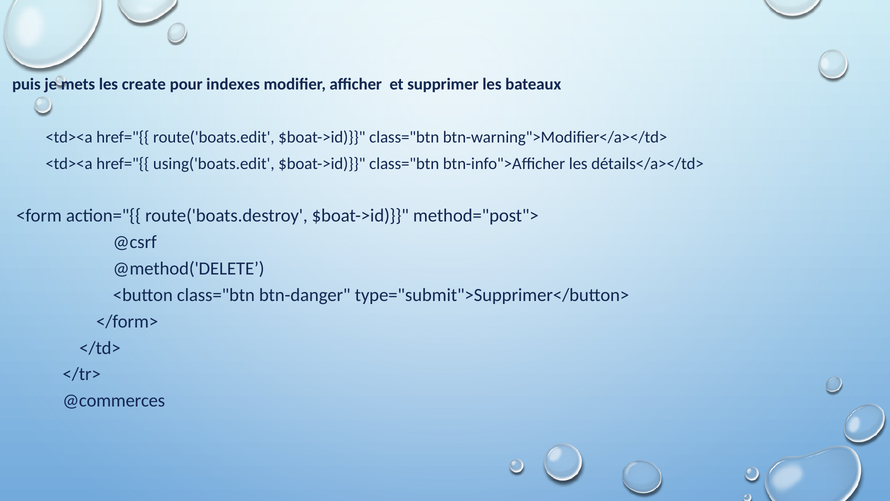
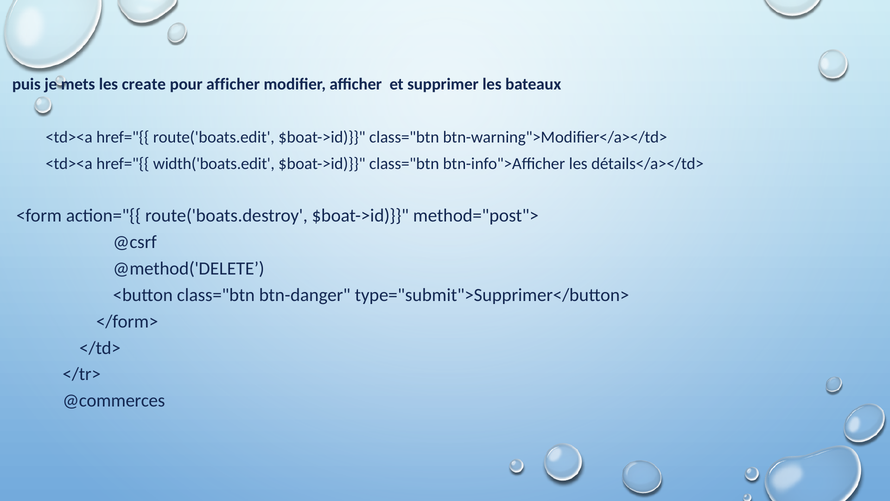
pour indexes: indexes -> afficher
using('boats.edit: using('boats.edit -> width('boats.edit
